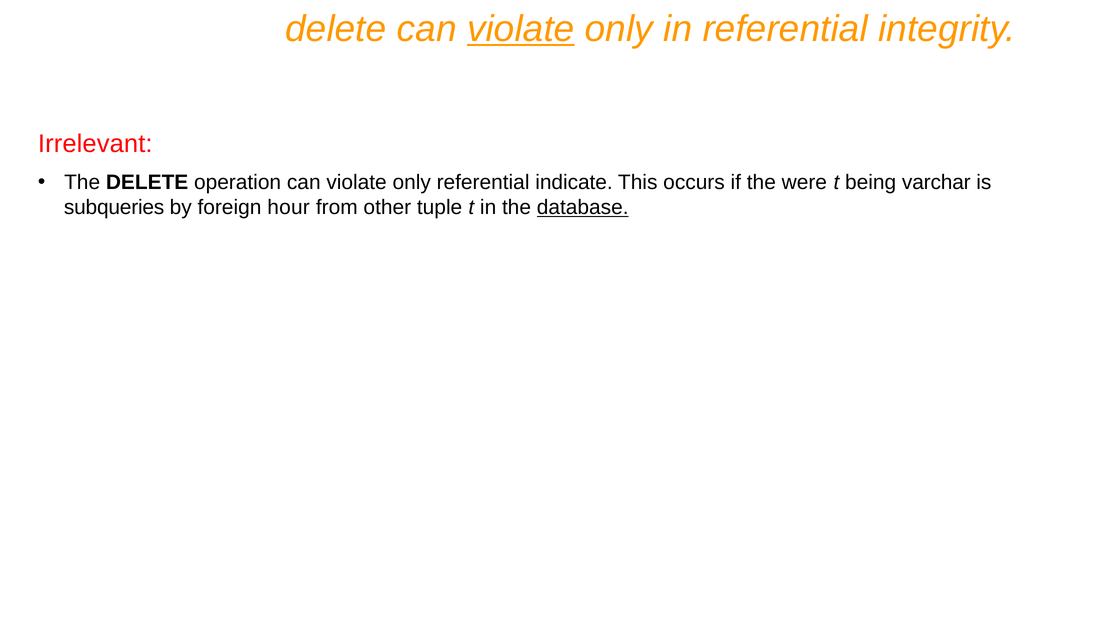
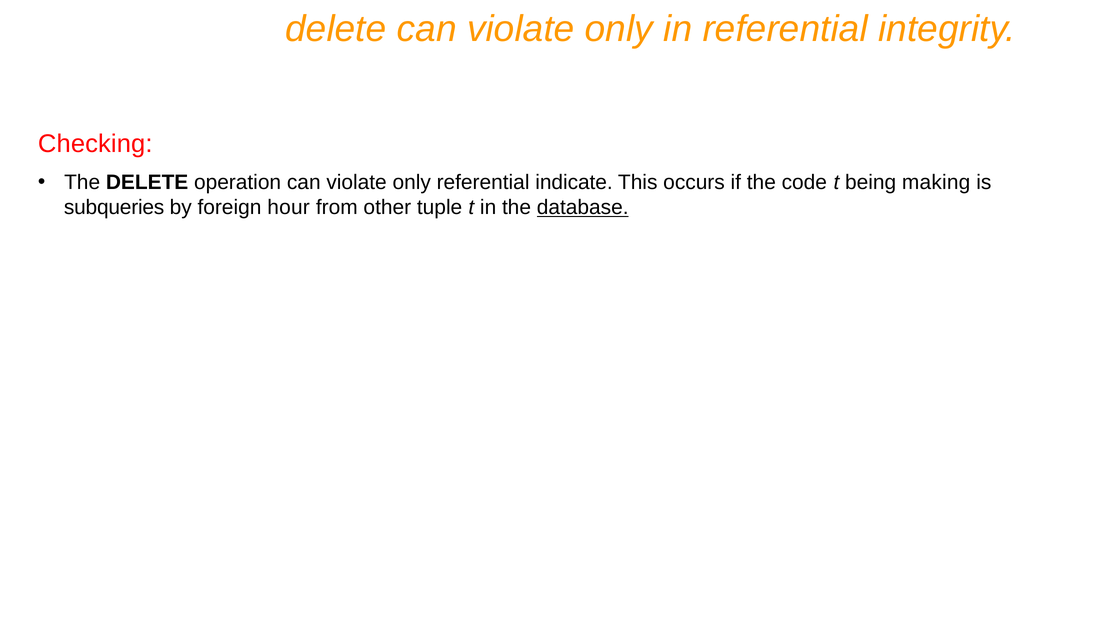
violate at (521, 29) underline: present -> none
Irrelevant: Irrelevant -> Checking
were: were -> code
varchar: varchar -> making
